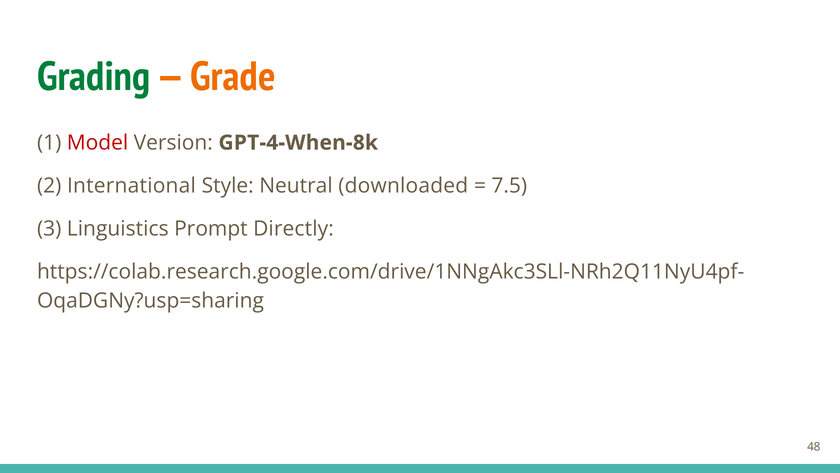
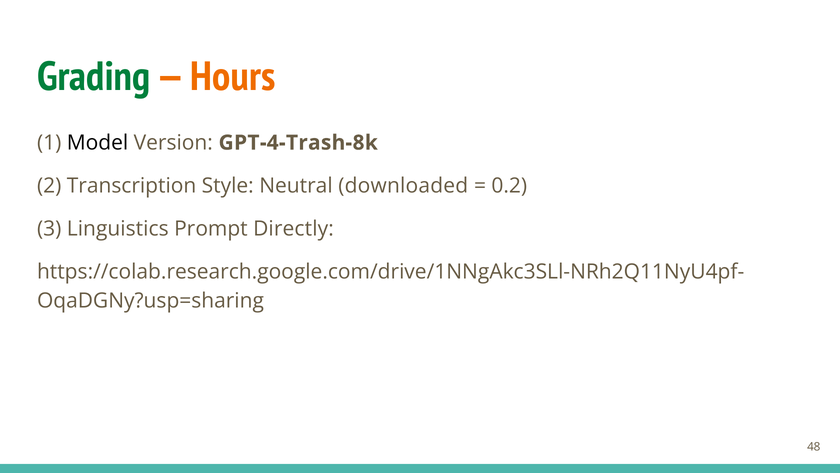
Grade: Grade -> Hours
Model colour: red -> black
GPT-4-When-8k: GPT-4-When-8k -> GPT-4-Trash-8k
International: International -> Transcription
7.5: 7.5 -> 0.2
